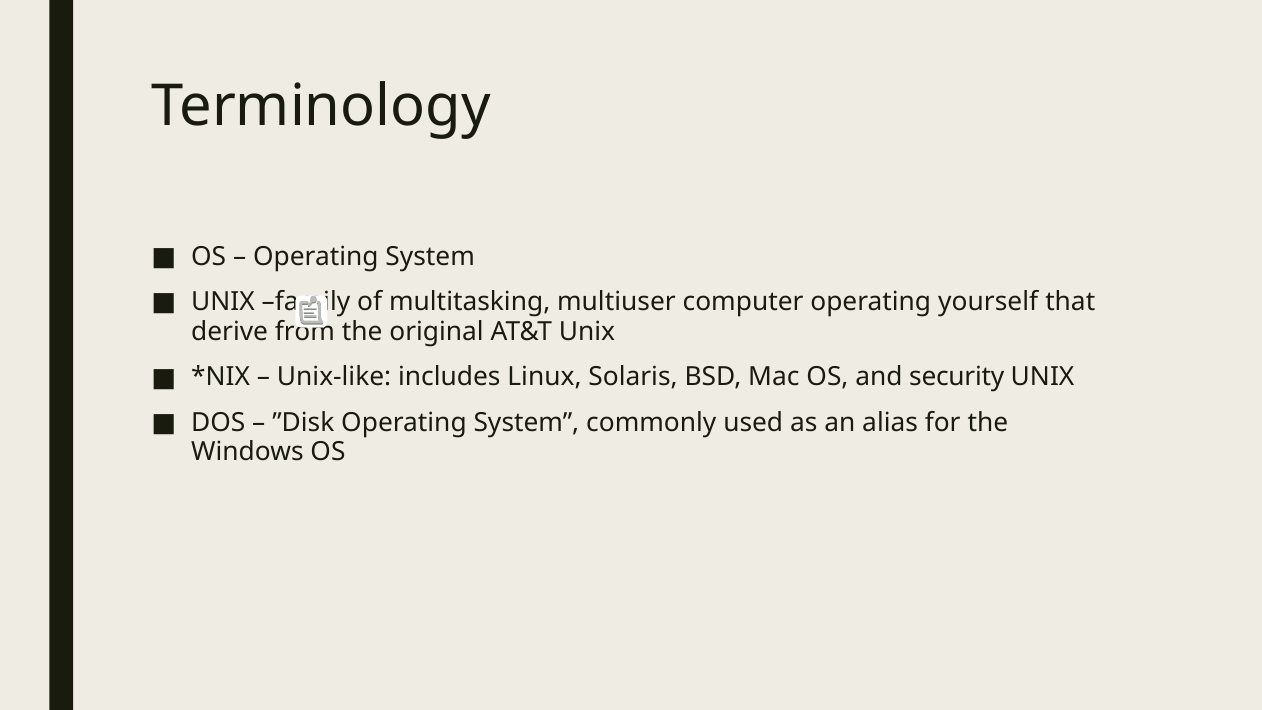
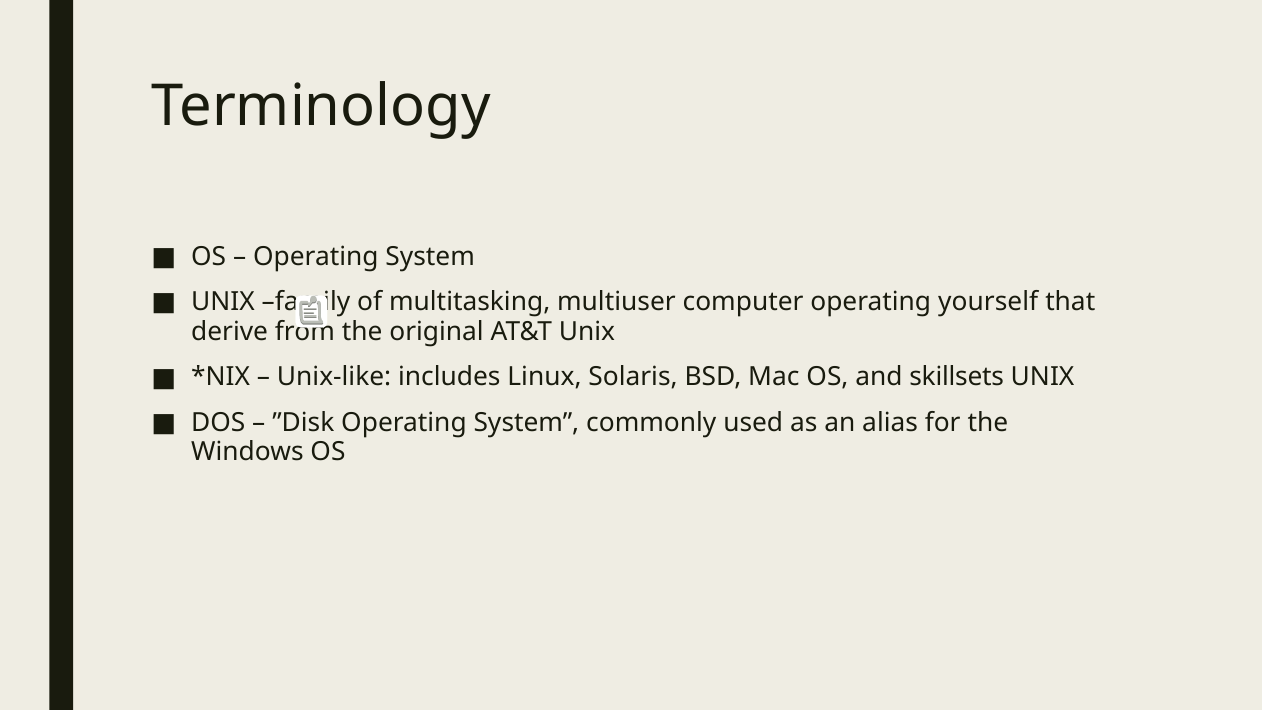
security: security -> skillsets
